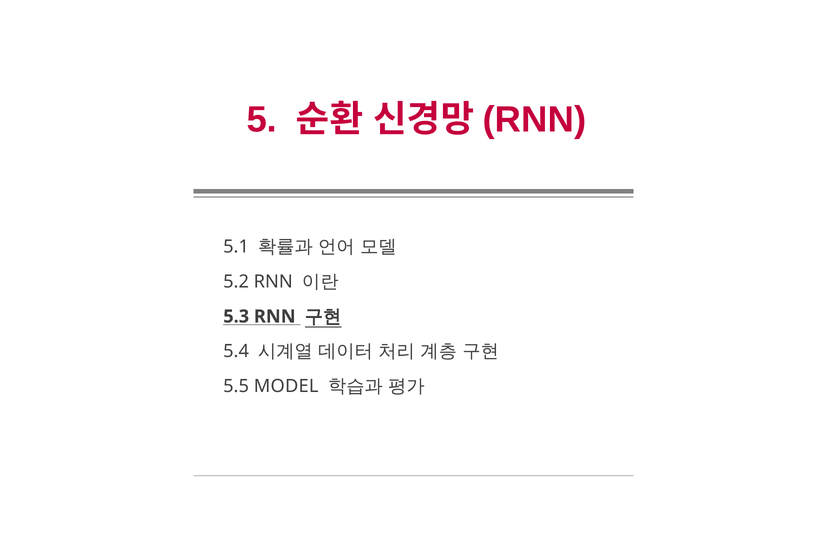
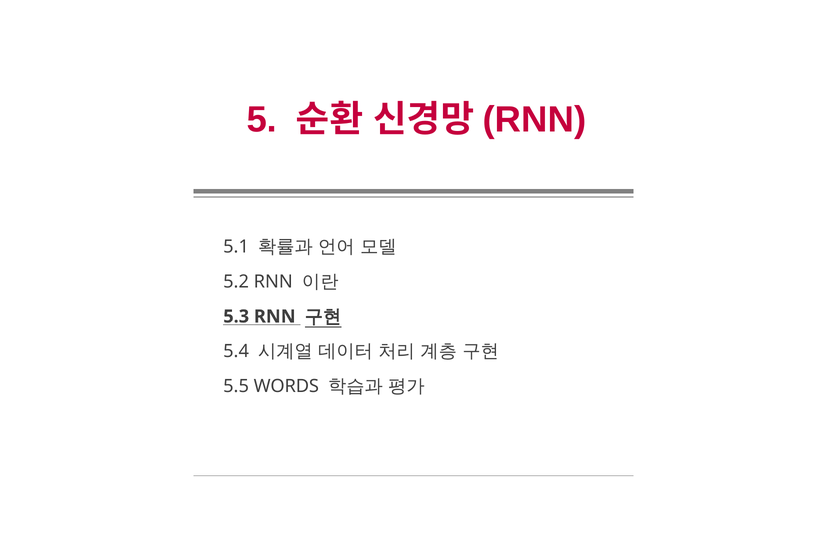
MODEL: MODEL -> WORDS
